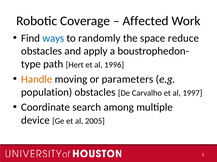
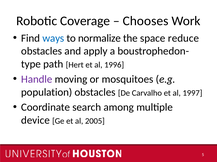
Affected: Affected -> Chooses
randomly: randomly -> normalize
Handle colour: orange -> purple
parameters: parameters -> mosquitoes
